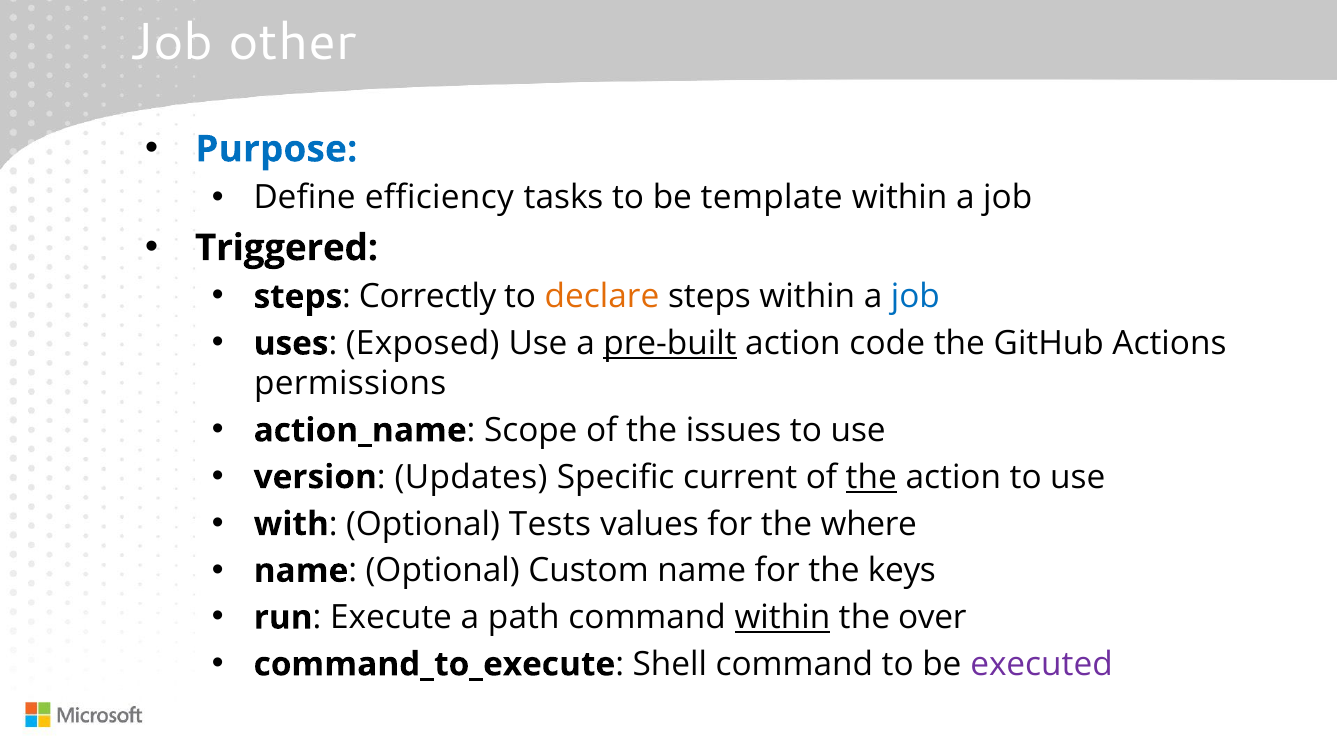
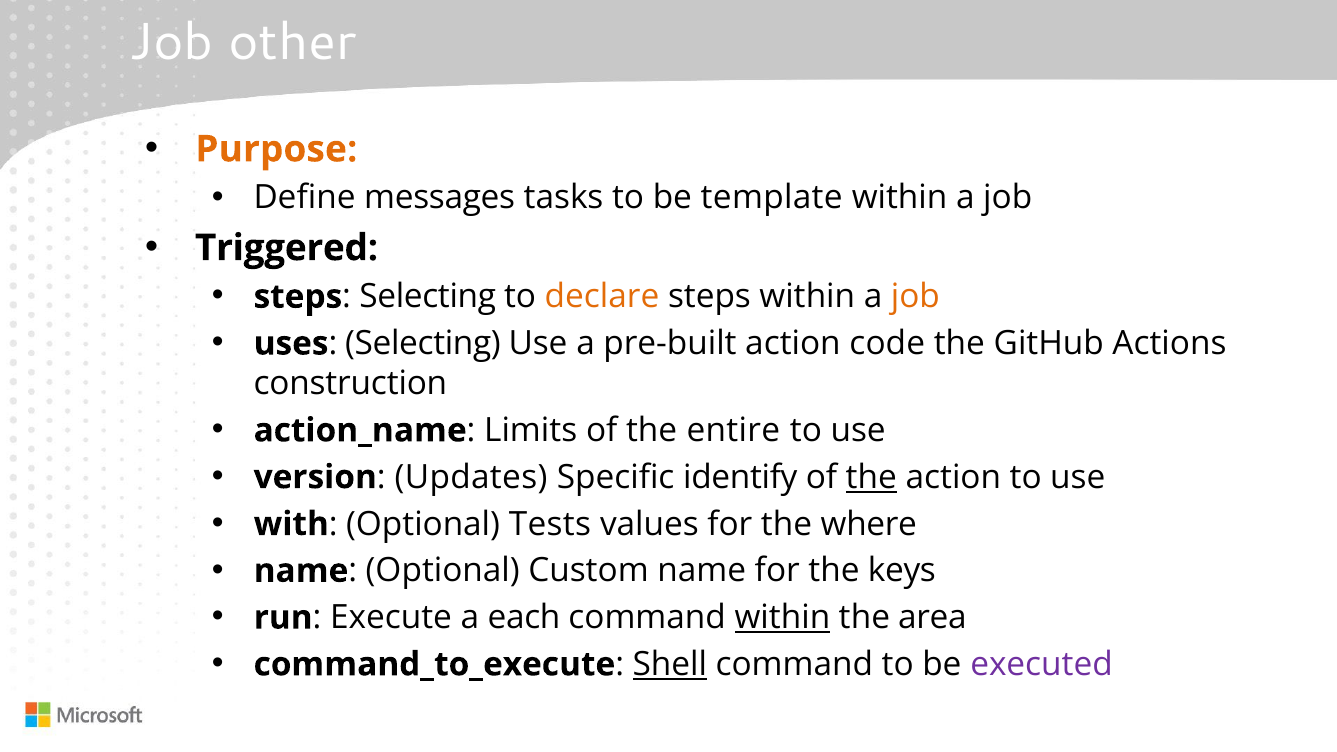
Purpose colour: blue -> orange
efficiency: efficiency -> messages
steps Correctly: Correctly -> Selecting
job at (915, 297) colour: blue -> orange
uses Exposed: Exposed -> Selecting
pre-built underline: present -> none
permissions: permissions -> construction
Scope: Scope -> Limits
issues: issues -> entire
current: current -> identify
path: path -> each
over: over -> area
Shell underline: none -> present
